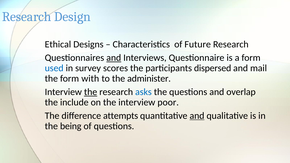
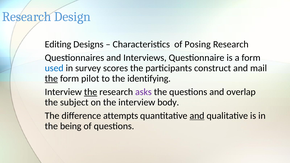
Ethical: Ethical -> Editing
Future: Future -> Posing
and at (114, 58) underline: present -> none
dispersed: dispersed -> construct
the at (51, 79) underline: none -> present
with: with -> pilot
administer: administer -> identifying
asks colour: blue -> purple
include: include -> subject
poor: poor -> body
